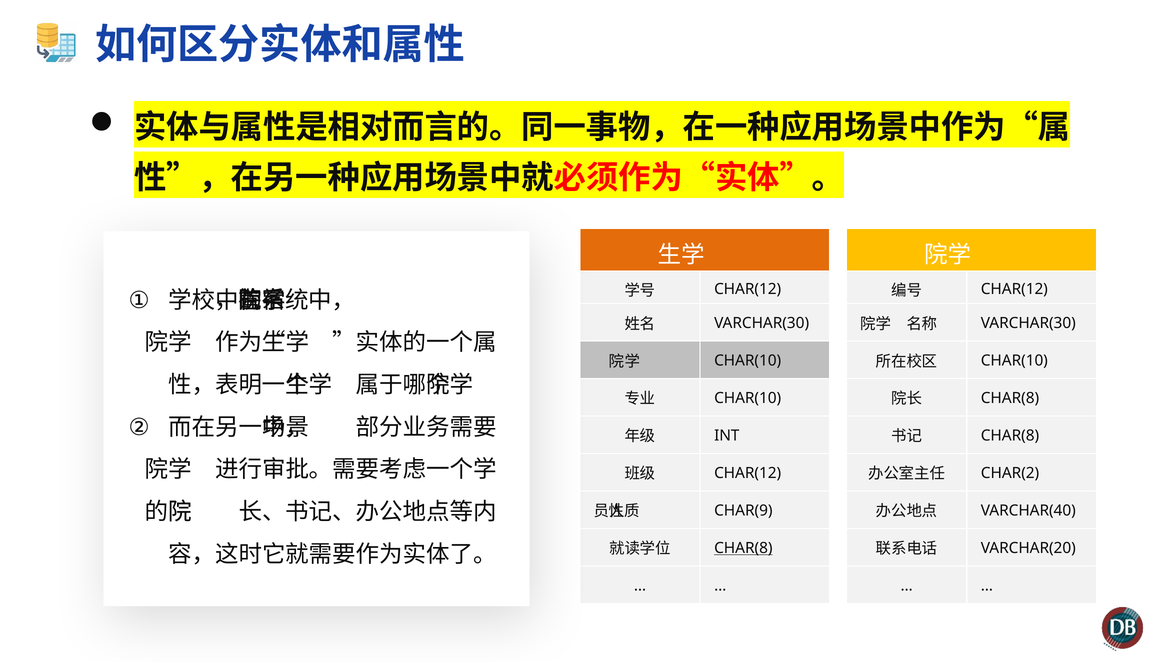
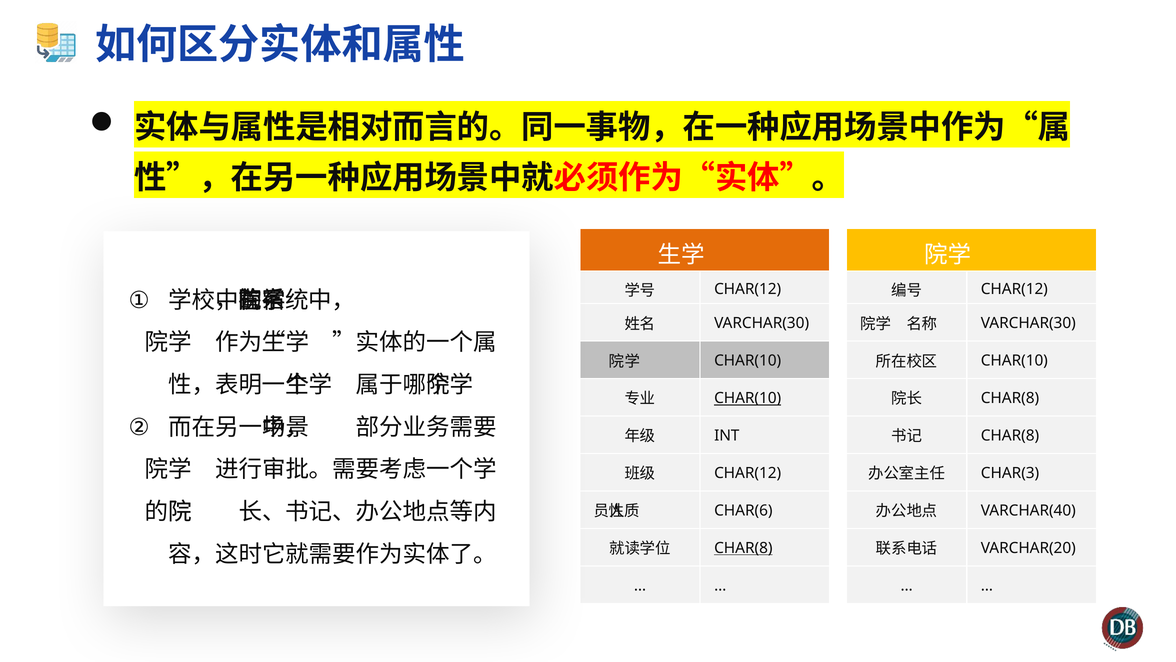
CHAR(10 at (748, 398) underline: none -> present
CHAR(2: CHAR(2 -> CHAR(3
CHAR(9: CHAR(9 -> CHAR(6
